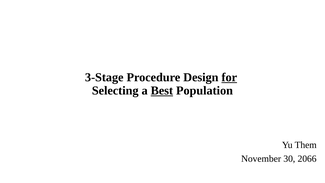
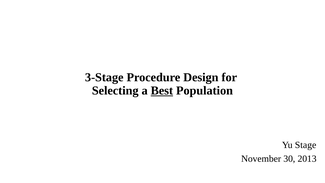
for underline: present -> none
Them: Them -> Stage
2066: 2066 -> 2013
